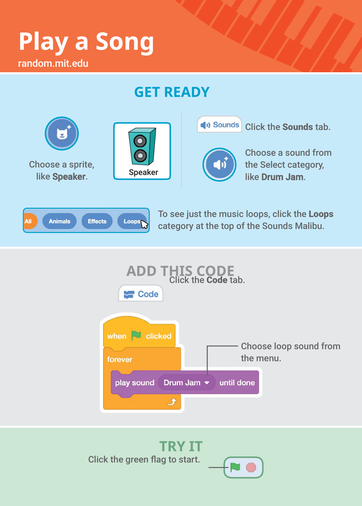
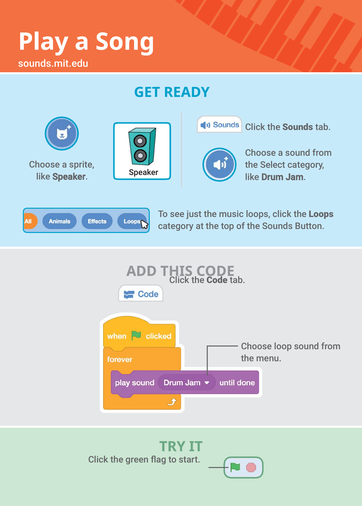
random.mit.edu: random.mit.edu -> sounds.mit.edu
Malibu: Malibu -> Button
